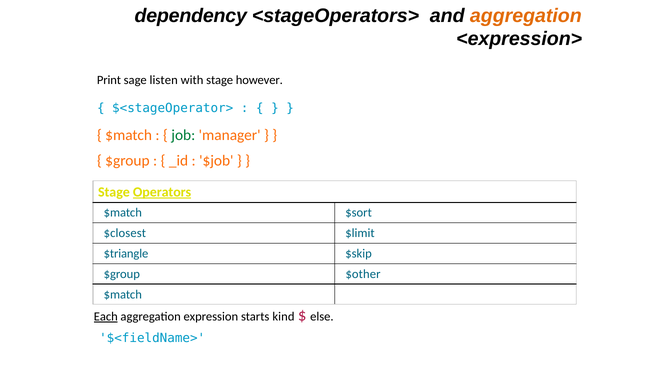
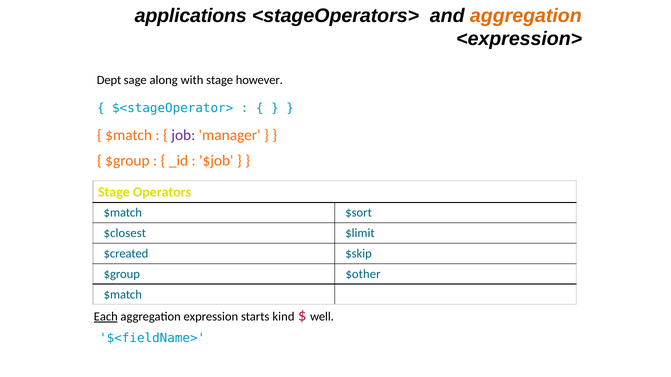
dependency: dependency -> applications
Print: Print -> Dept
listen: listen -> along
job colour: green -> purple
Operators underline: present -> none
$triangle: $triangle -> $created
else: else -> well
